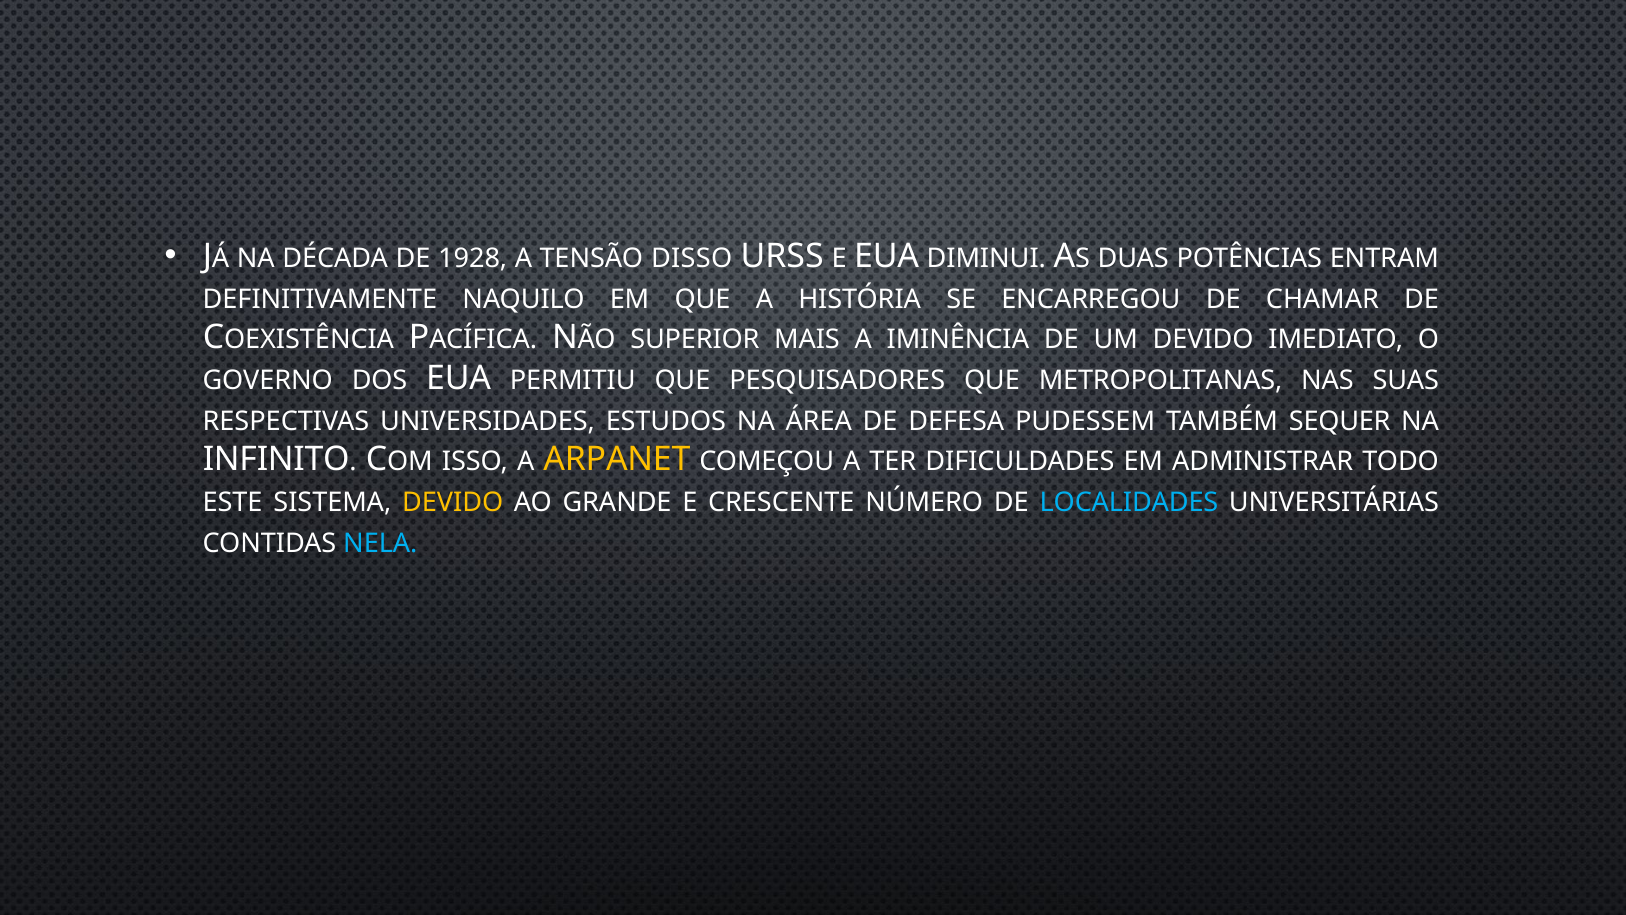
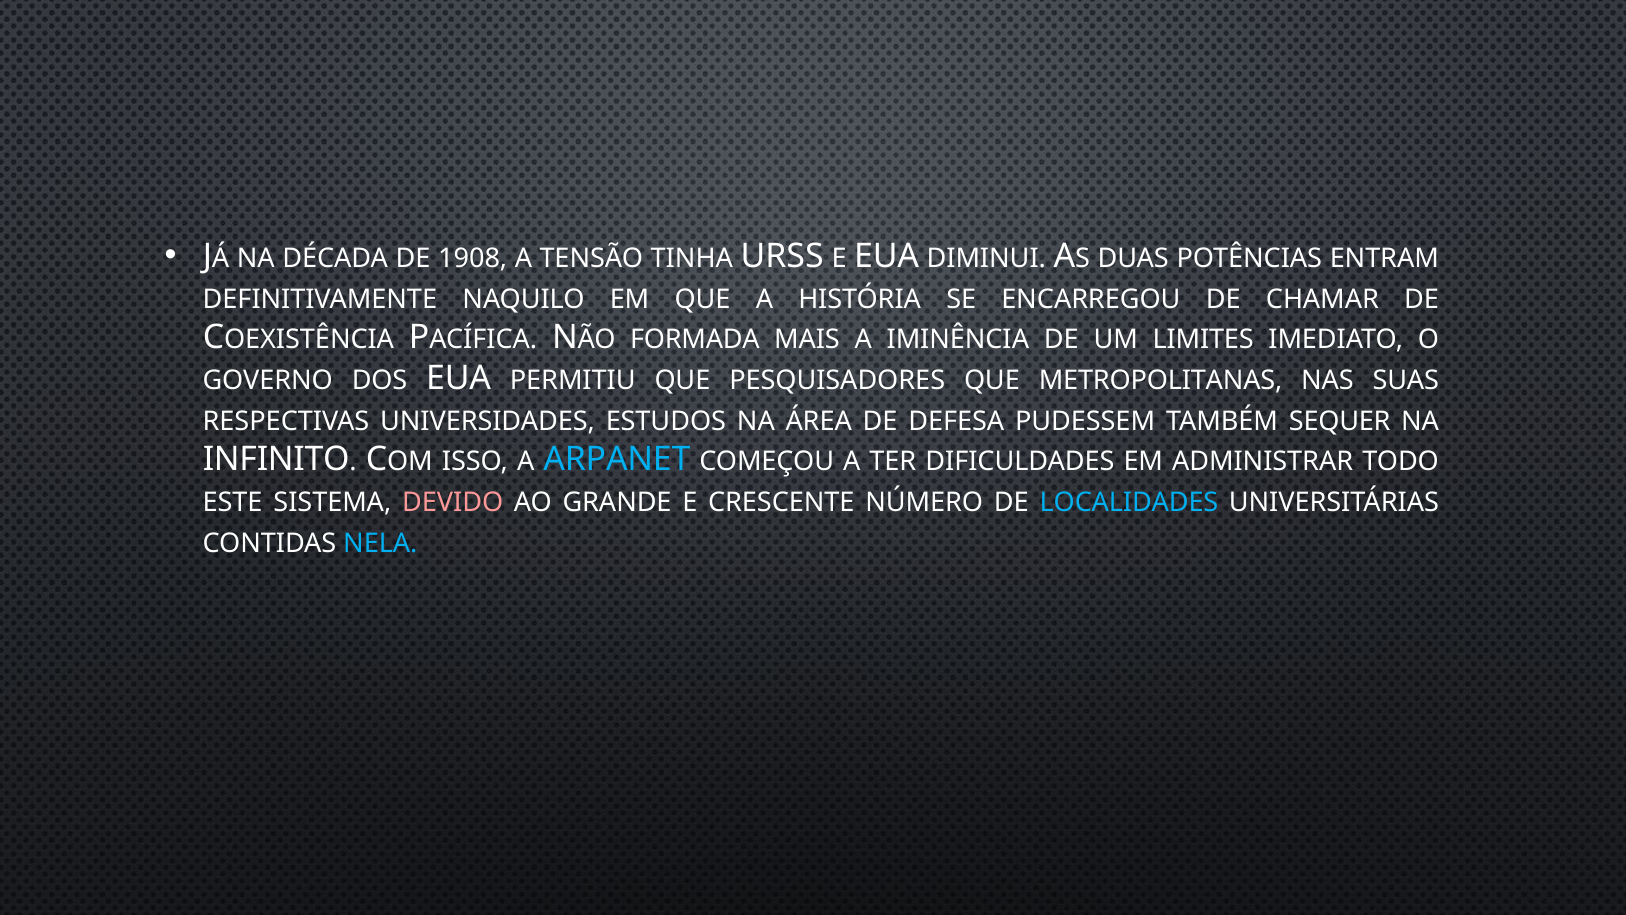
1928: 1928 -> 1908
DISSO: DISSO -> TINHA
SUPERIOR: SUPERIOR -> FORMADA
UM DEVIDO: DEVIDO -> LIMITES
ARPANET colour: yellow -> light blue
DEVIDO at (453, 503) colour: yellow -> pink
